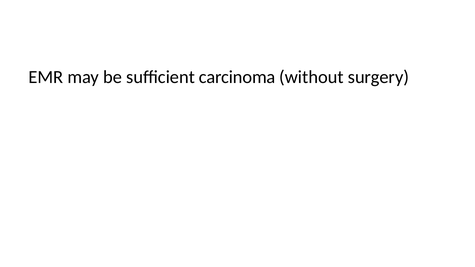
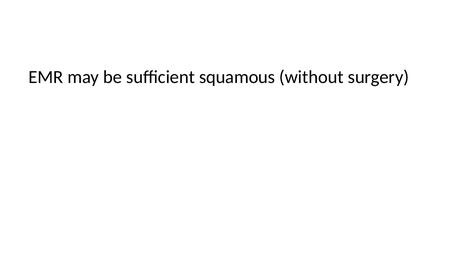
carcinoma: carcinoma -> squamous
